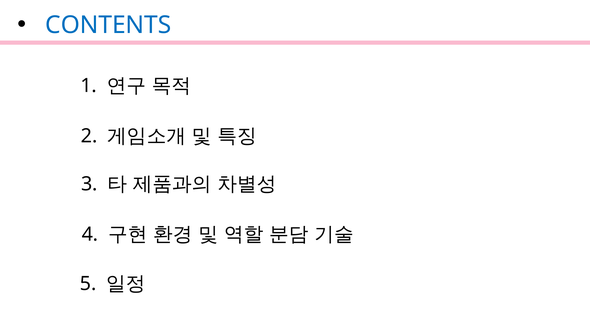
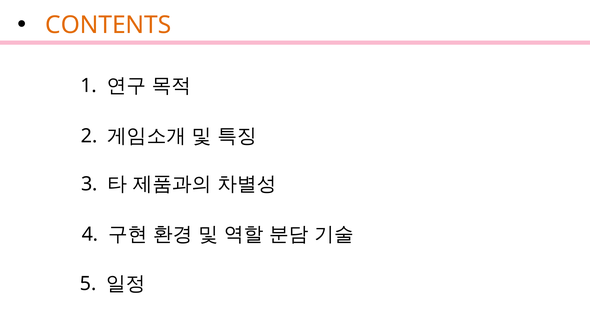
CONTENTS colour: blue -> orange
